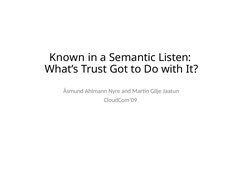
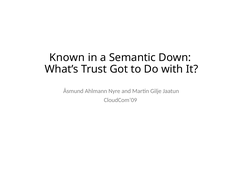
Listen: Listen -> Down
